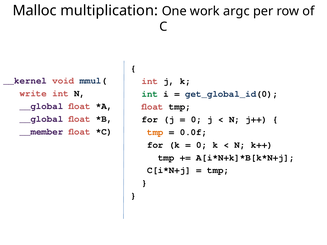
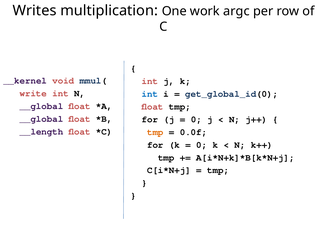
Malloc: Malloc -> Writes
int at (150, 94) colour: green -> blue
__member: __member -> __length
